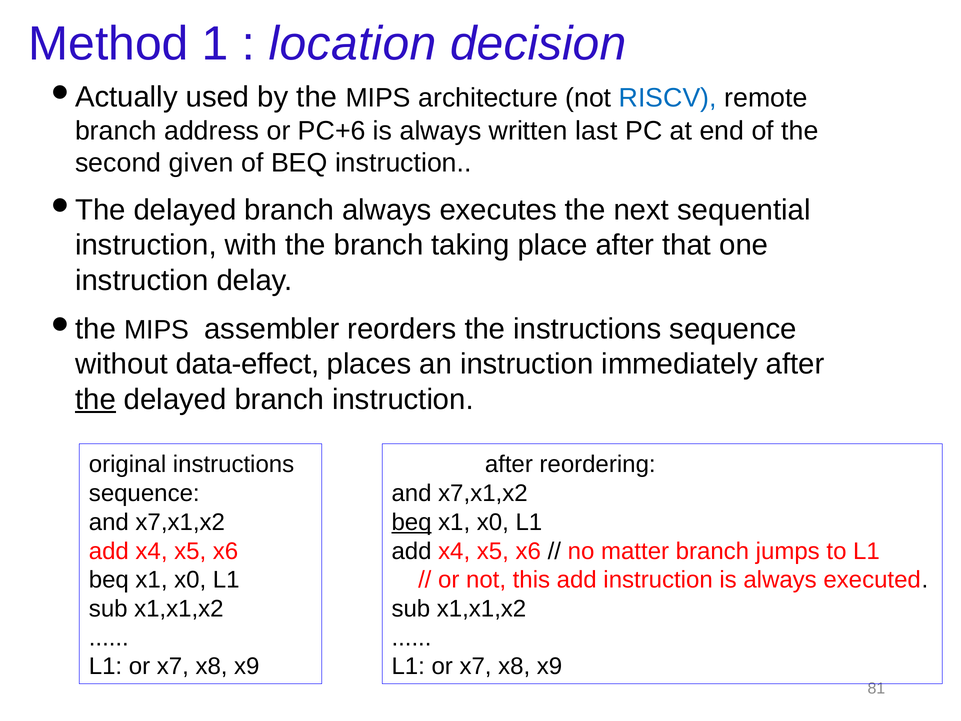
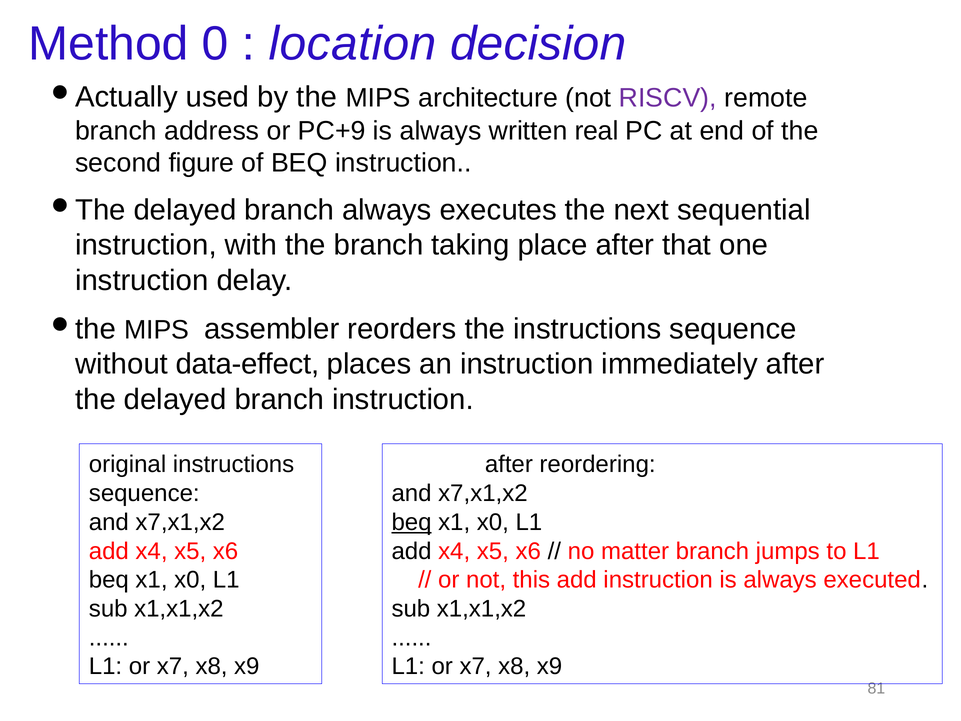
1: 1 -> 0
RISCV colour: blue -> purple
PC+6: PC+6 -> PC+9
last: last -> real
given: given -> figure
the at (96, 399) underline: present -> none
